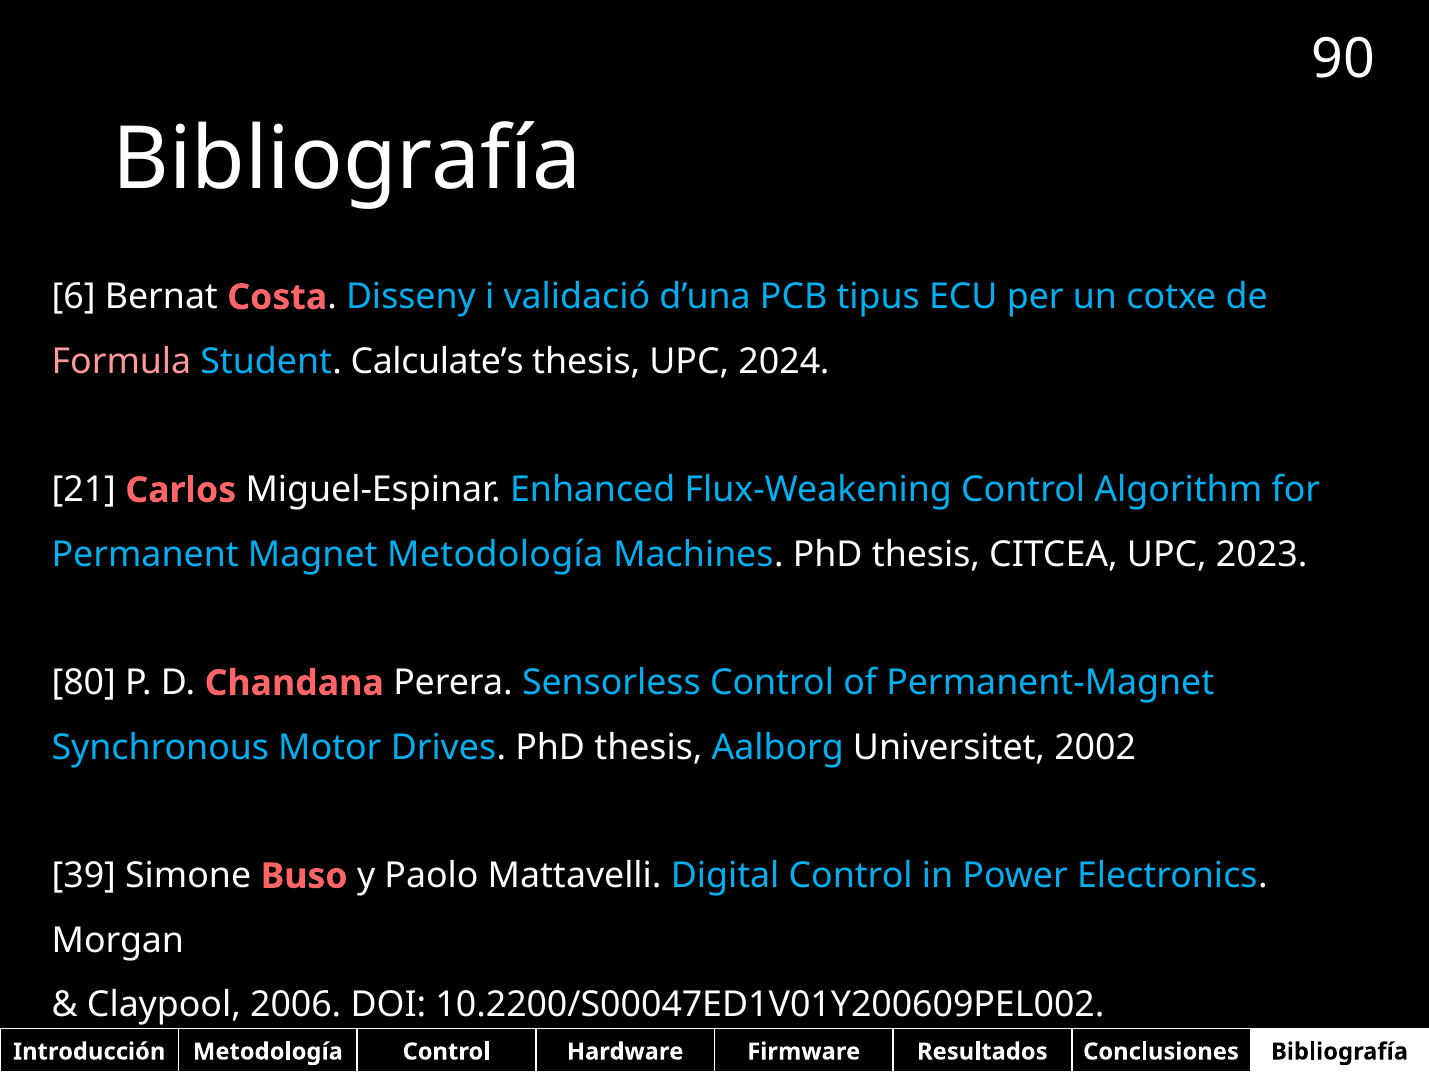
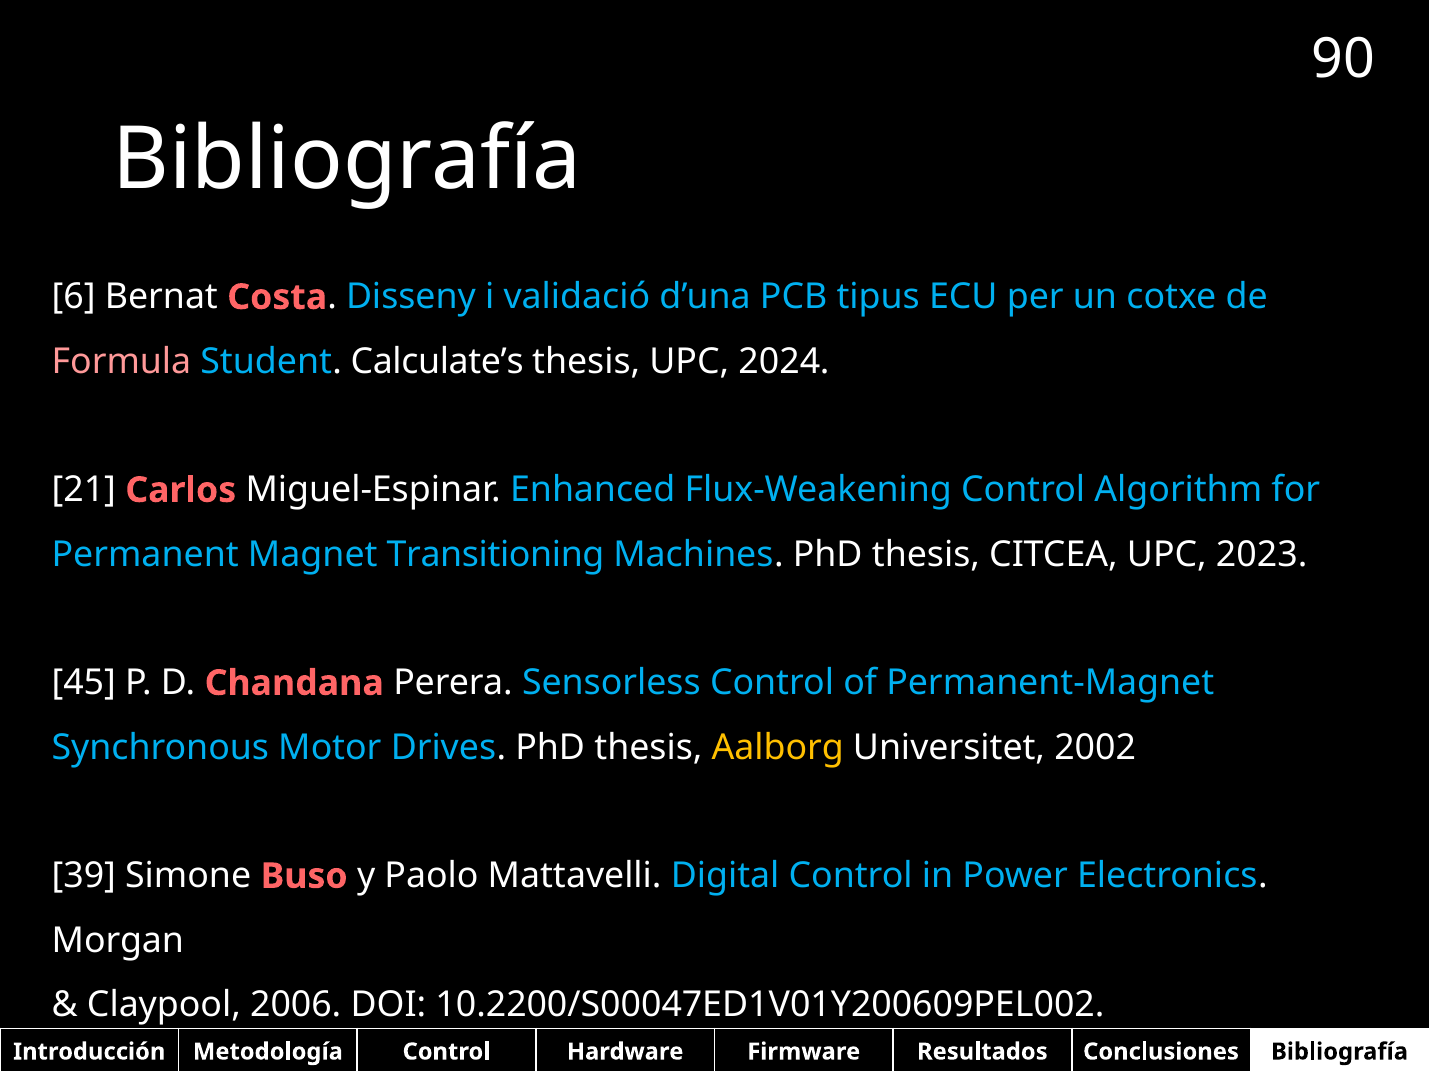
Magnet Metodología: Metodología -> Transitioning
80: 80 -> 45
Aalborg colour: light blue -> yellow
